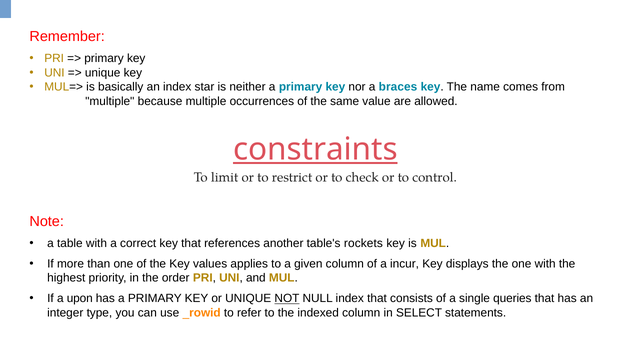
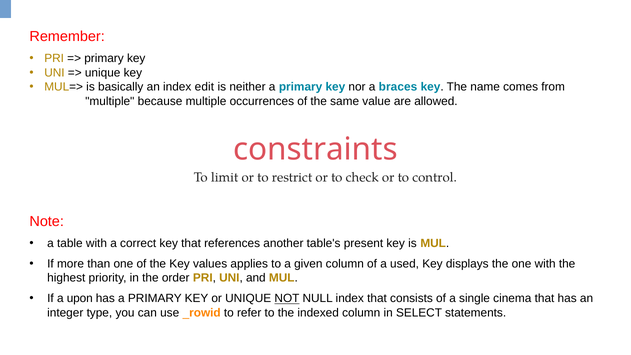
star: star -> edit
constraints underline: present -> none
rockets: rockets -> present
incur: incur -> used
queries: queries -> cinema
